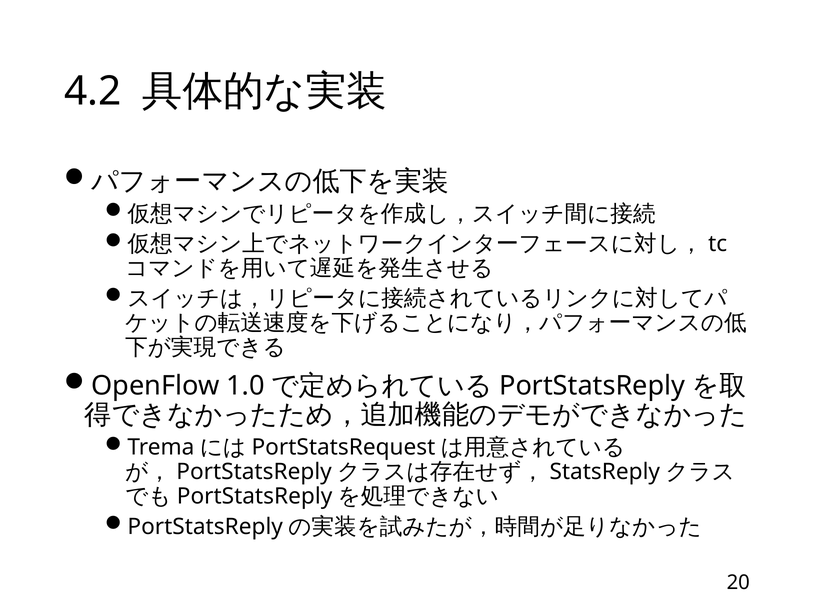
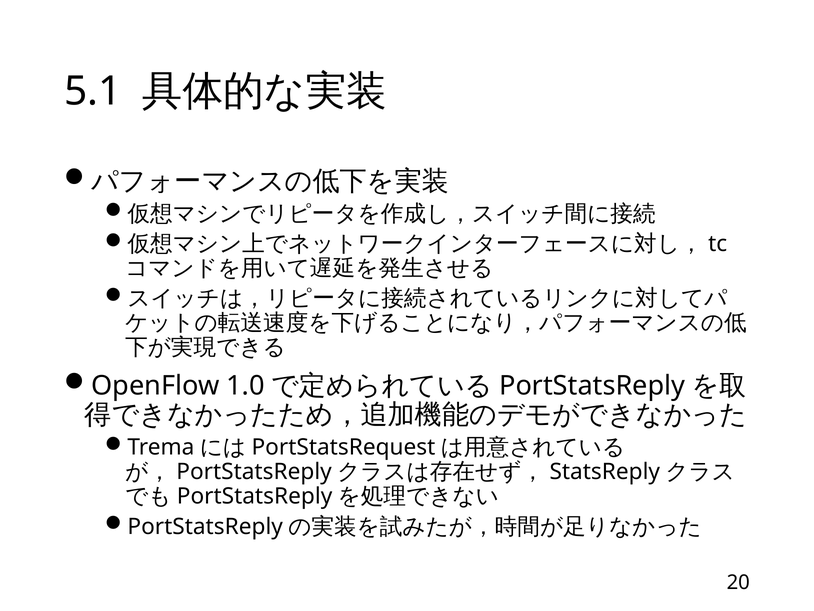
4.2: 4.2 -> 5.1
